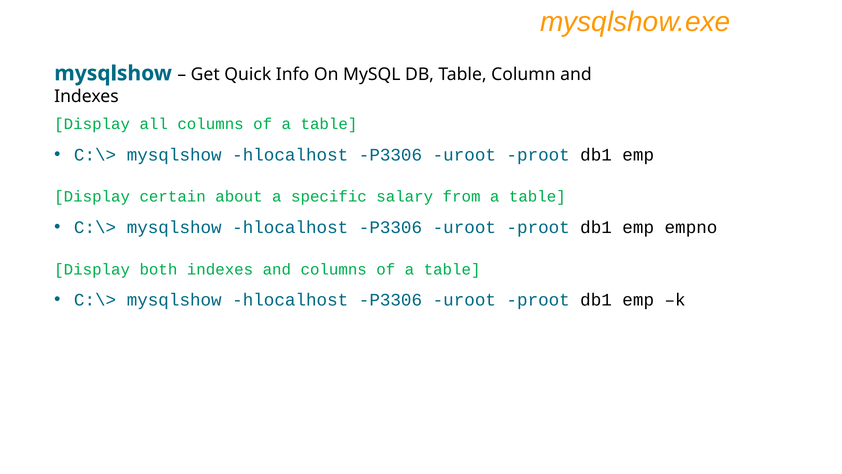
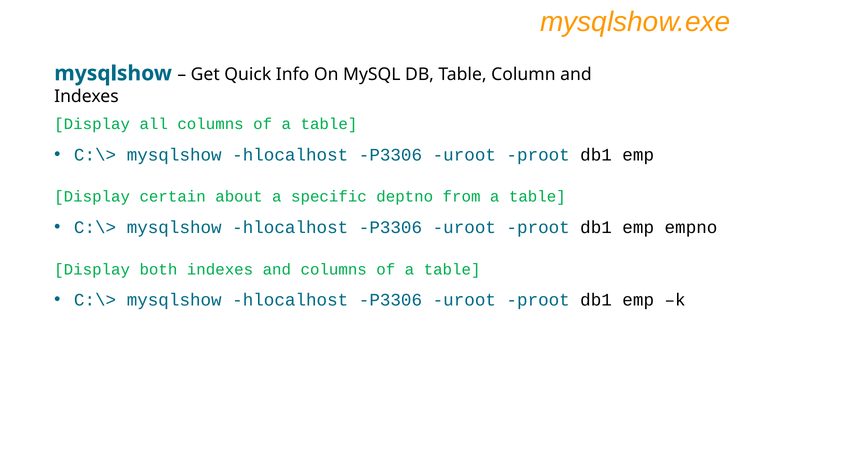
salary: salary -> deptno
